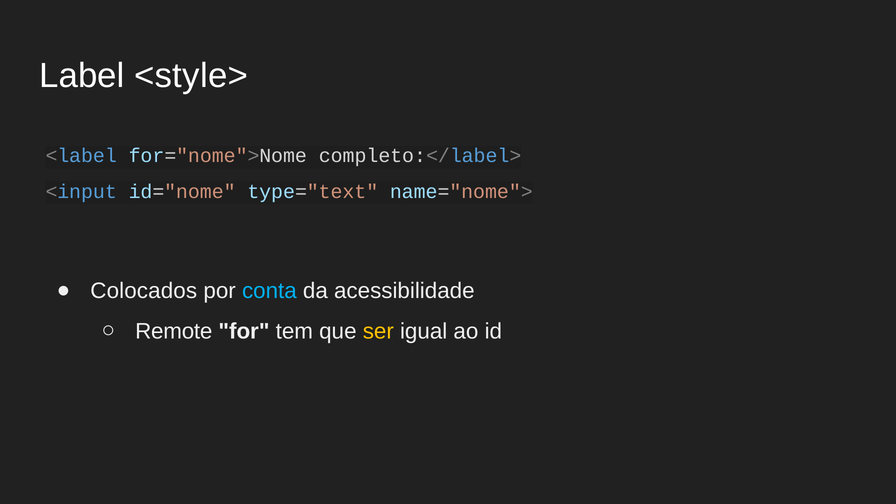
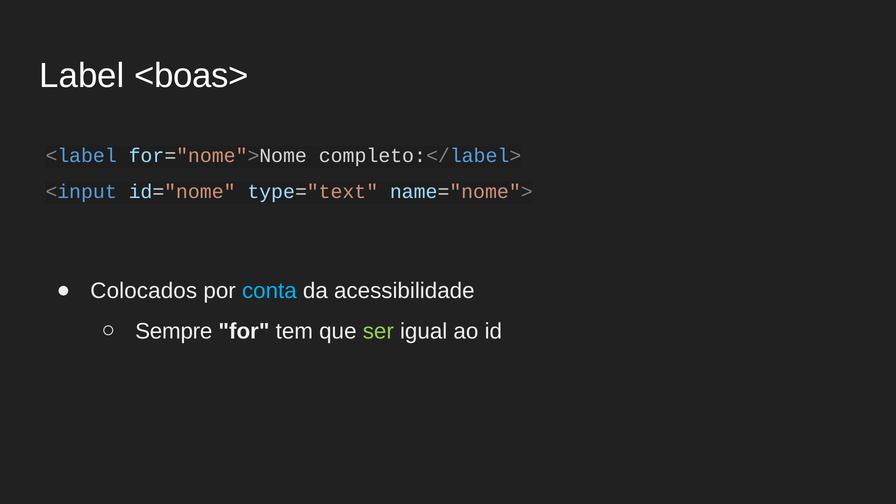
<style>: <style> -> <boas>
Remote: Remote -> Sempre
ser colour: yellow -> light green
